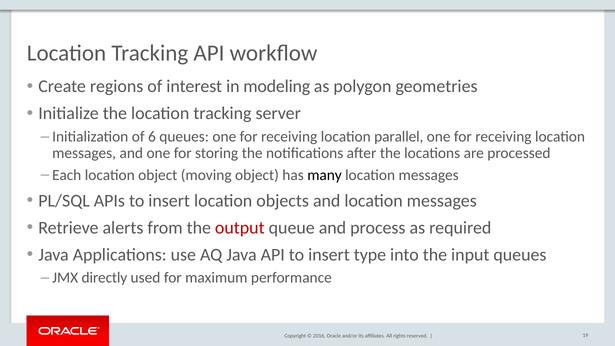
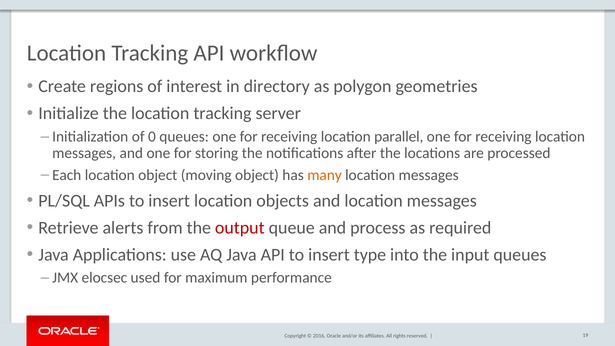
modeling: modeling -> directory
6: 6 -> 0
many colour: black -> orange
directly: directly -> elocsec
